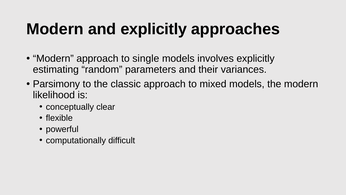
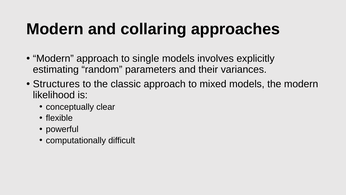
and explicitly: explicitly -> collaring
Parsimony: Parsimony -> Structures
